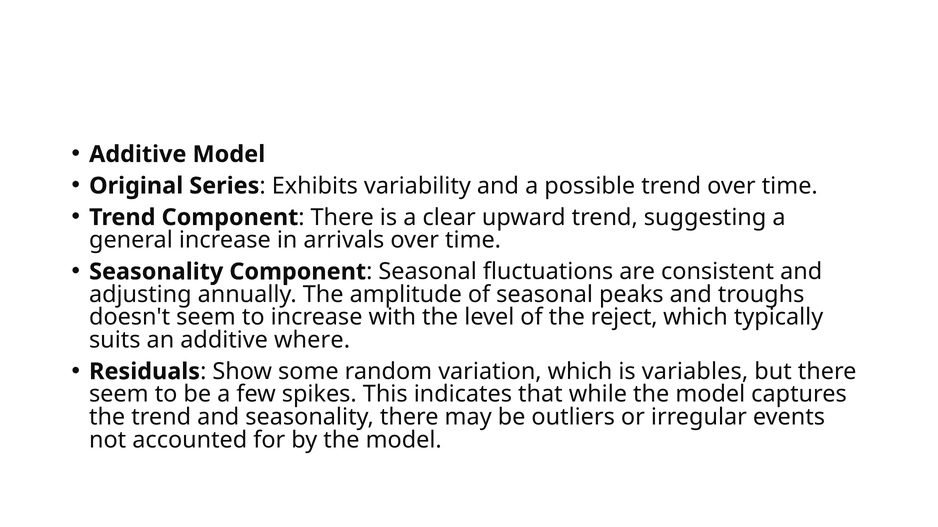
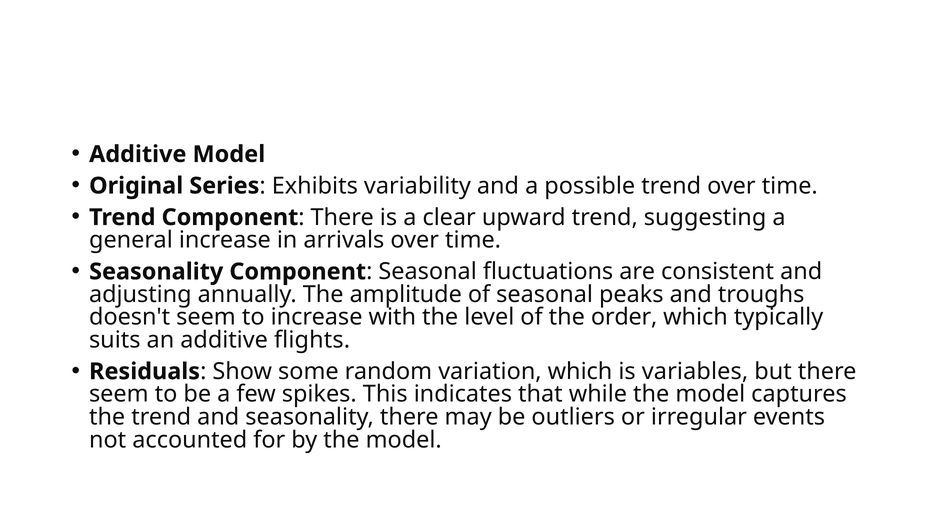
reject: reject -> order
where: where -> flights
